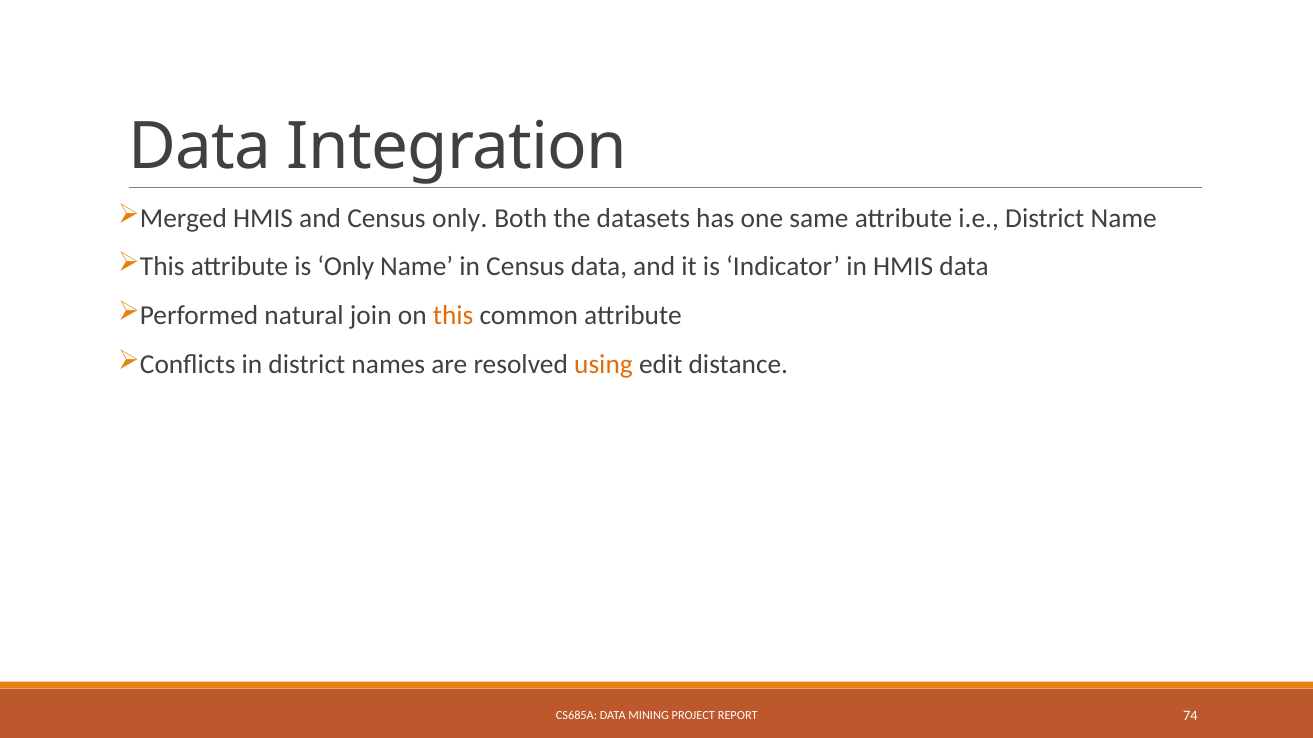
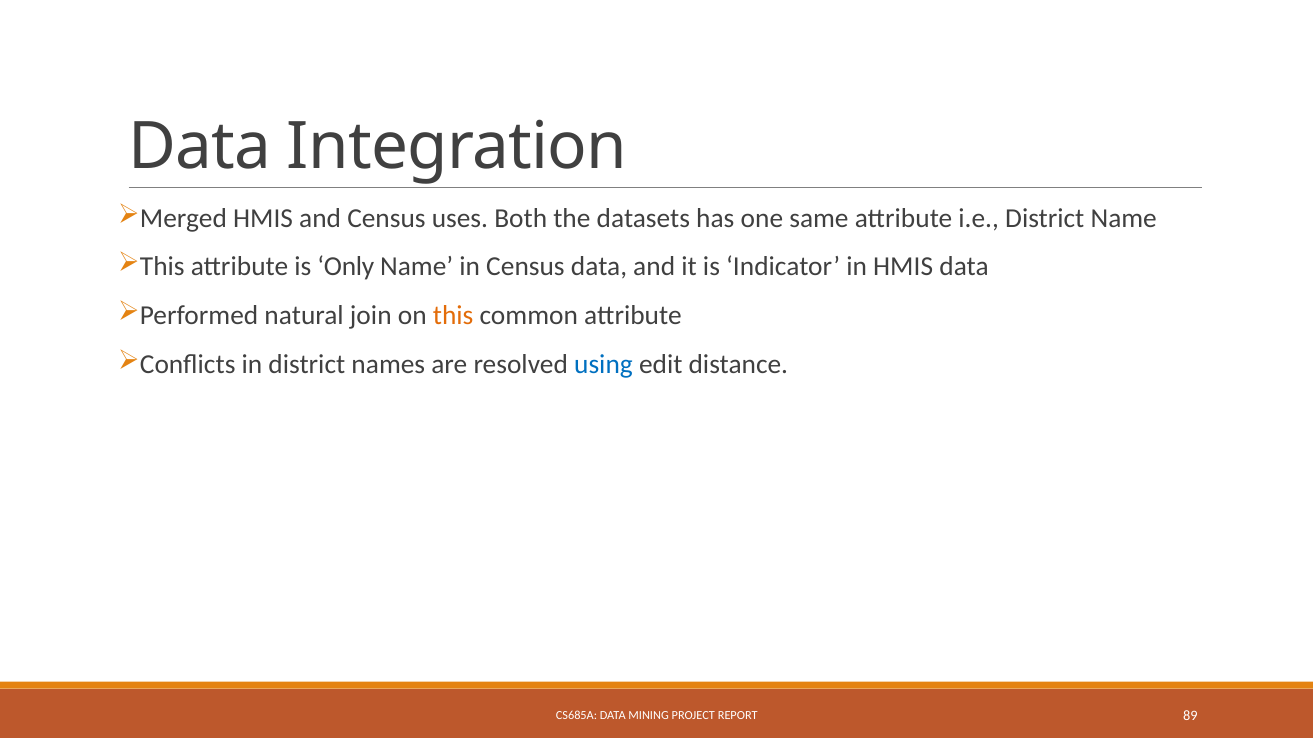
Census only: only -> uses
using colour: orange -> blue
74: 74 -> 89
